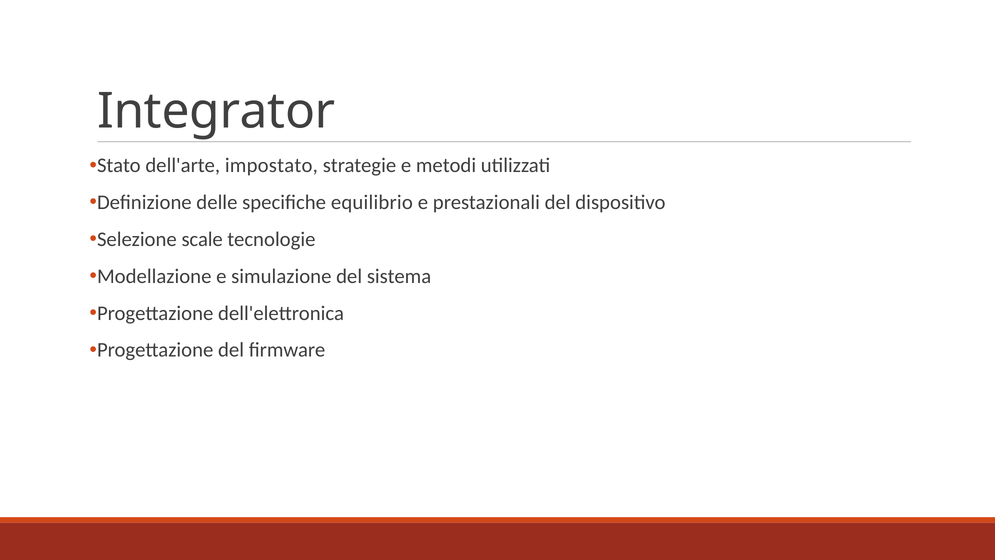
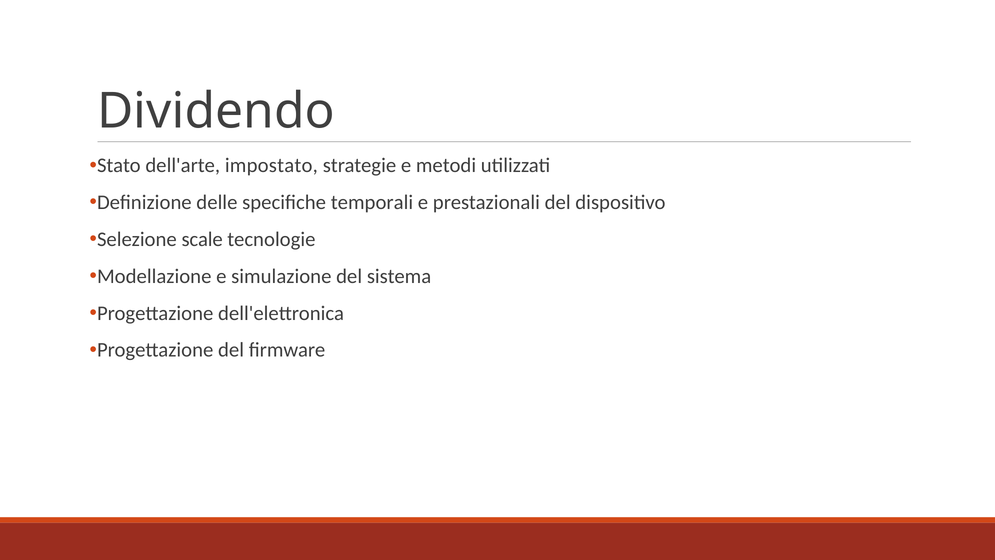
Integrator: Integrator -> Dividendo
equilibrio: equilibrio -> temporali
